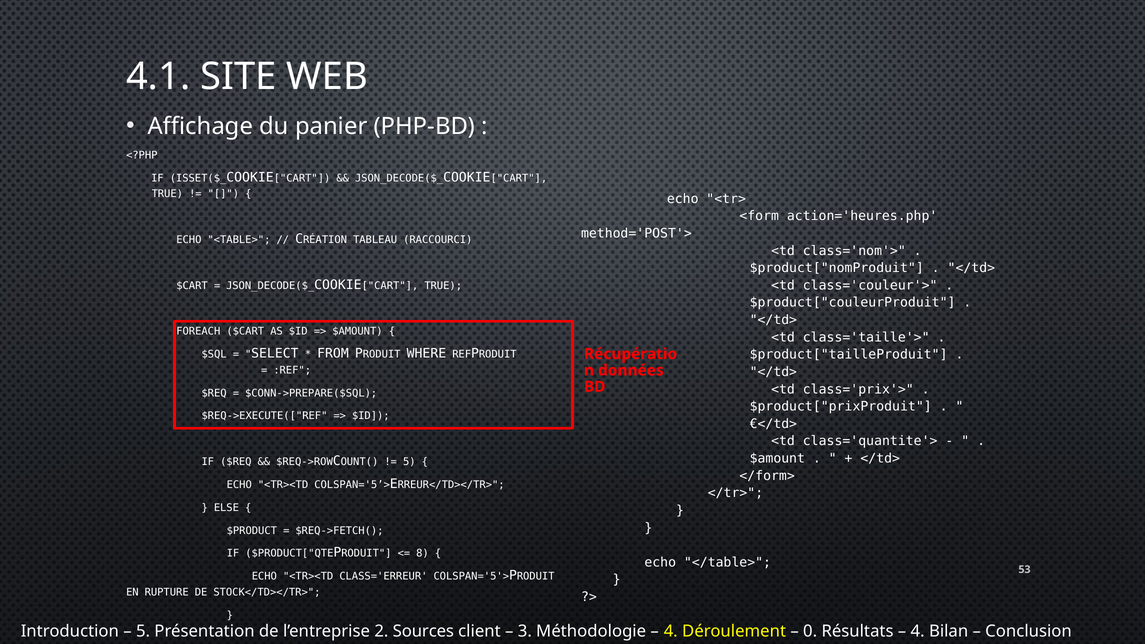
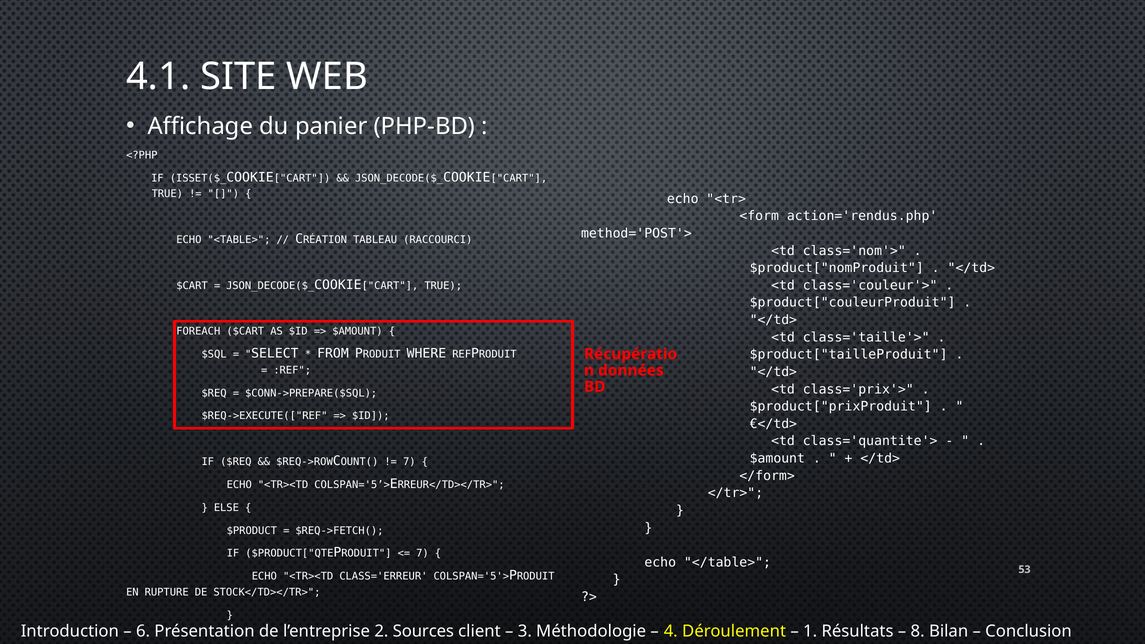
action='heures.php: action='heures.php -> action='rendus.php
5 at (409, 462): 5 -> 7
8 at (423, 554): 8 -> 7
5 at (143, 631): 5 -> 6
0: 0 -> 1
4 at (918, 631): 4 -> 8
